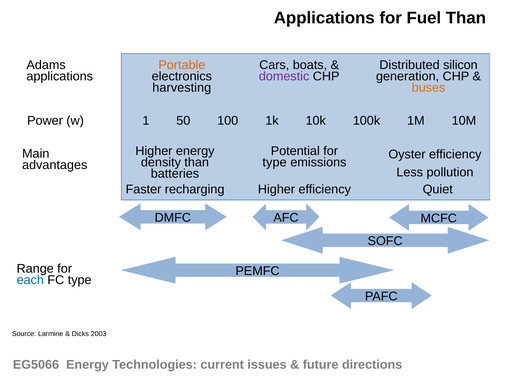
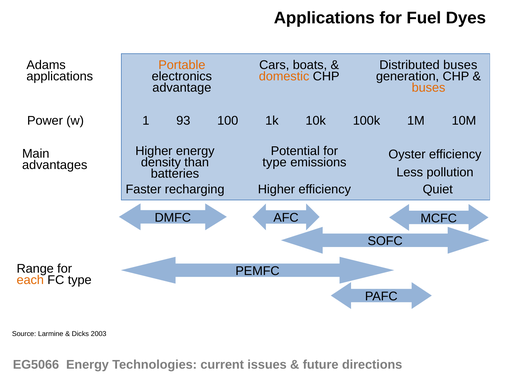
Fuel Than: Than -> Dyes
Distributed silicon: silicon -> buses
domestic colour: purple -> orange
harvesting: harvesting -> advantage
50: 50 -> 93
each colour: blue -> orange
